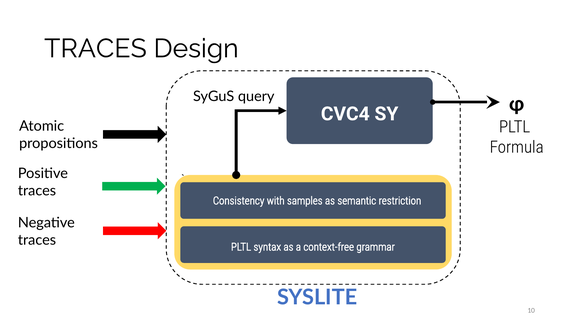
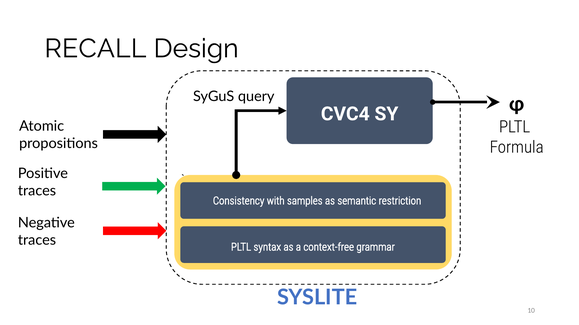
TRACES at (95, 49): TRACES -> RECALL
